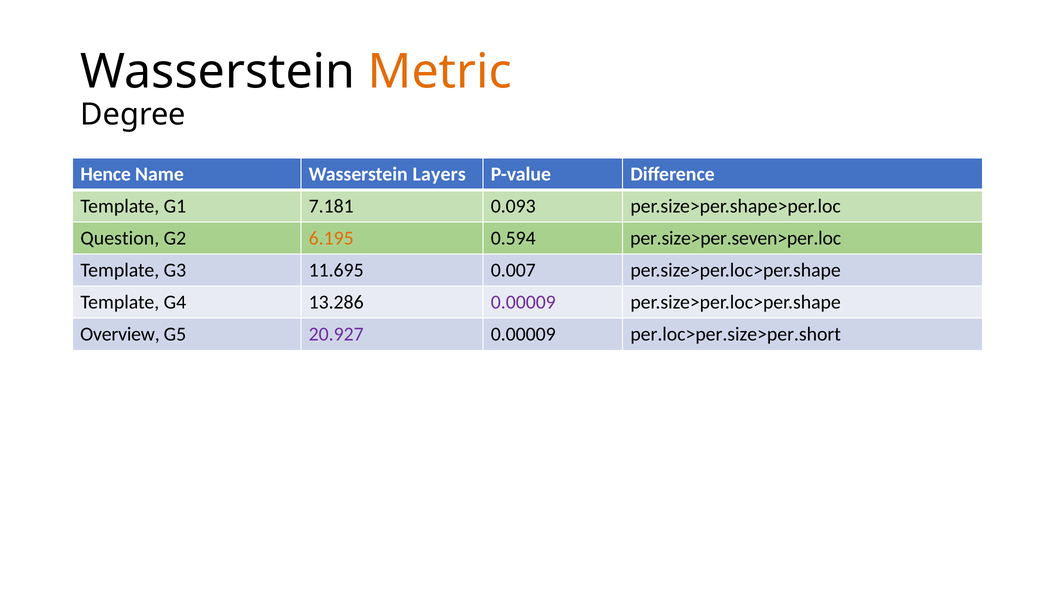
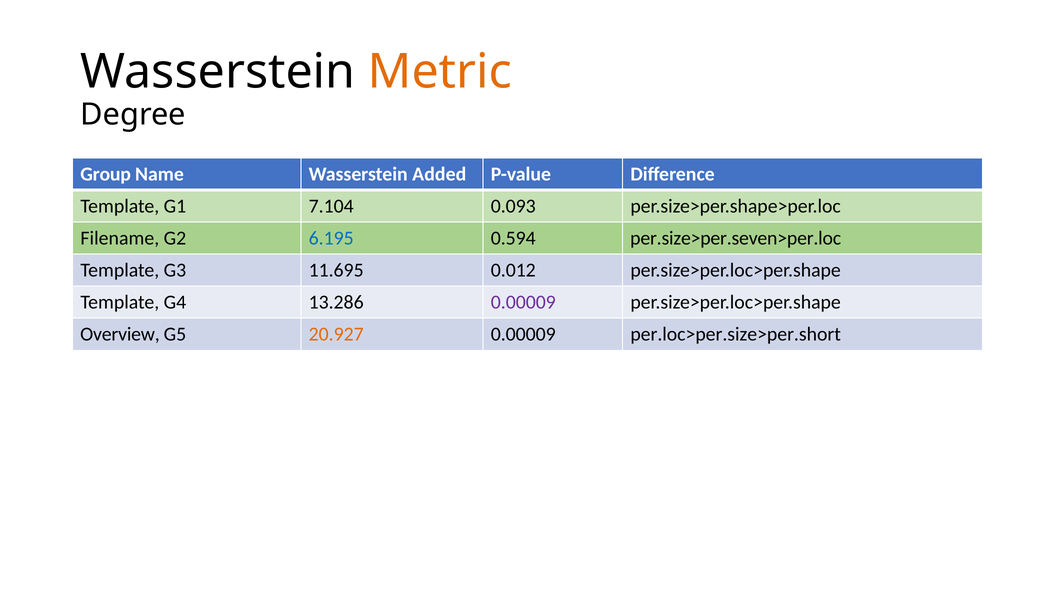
Hence: Hence -> Group
Layers: Layers -> Added
7.181: 7.181 -> 7.104
Question: Question -> Filename
6.195 colour: orange -> blue
0.007: 0.007 -> 0.012
20.927 colour: purple -> orange
